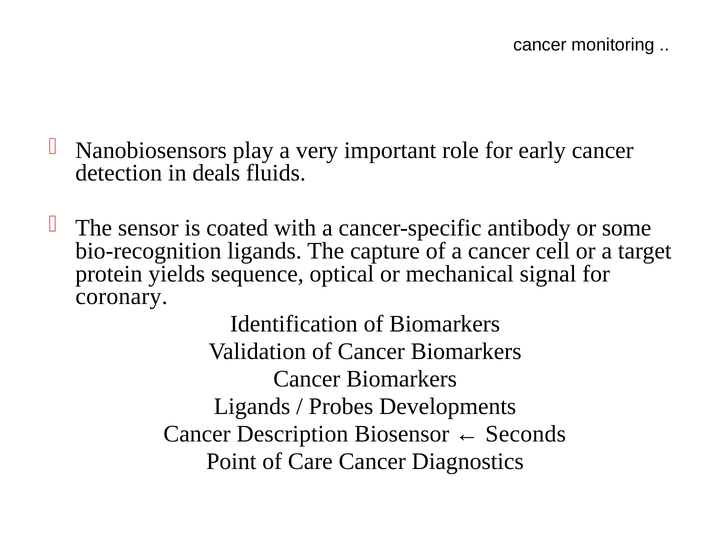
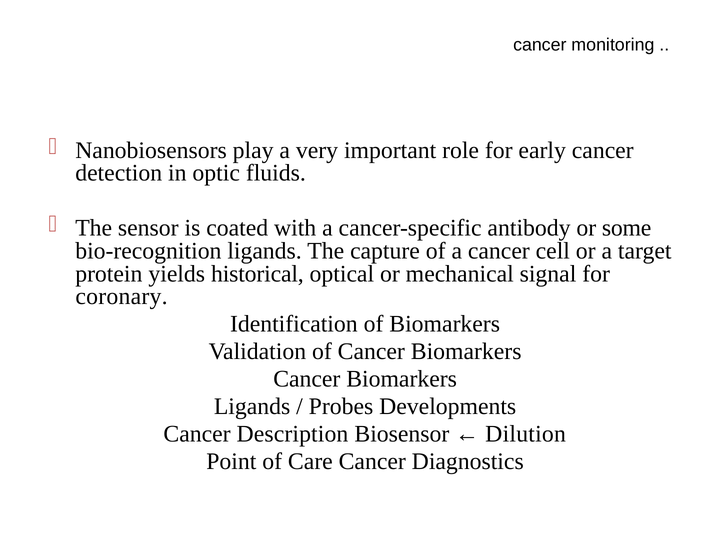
deals: deals -> optic
sequence: sequence -> historical
Seconds: Seconds -> Dilution
